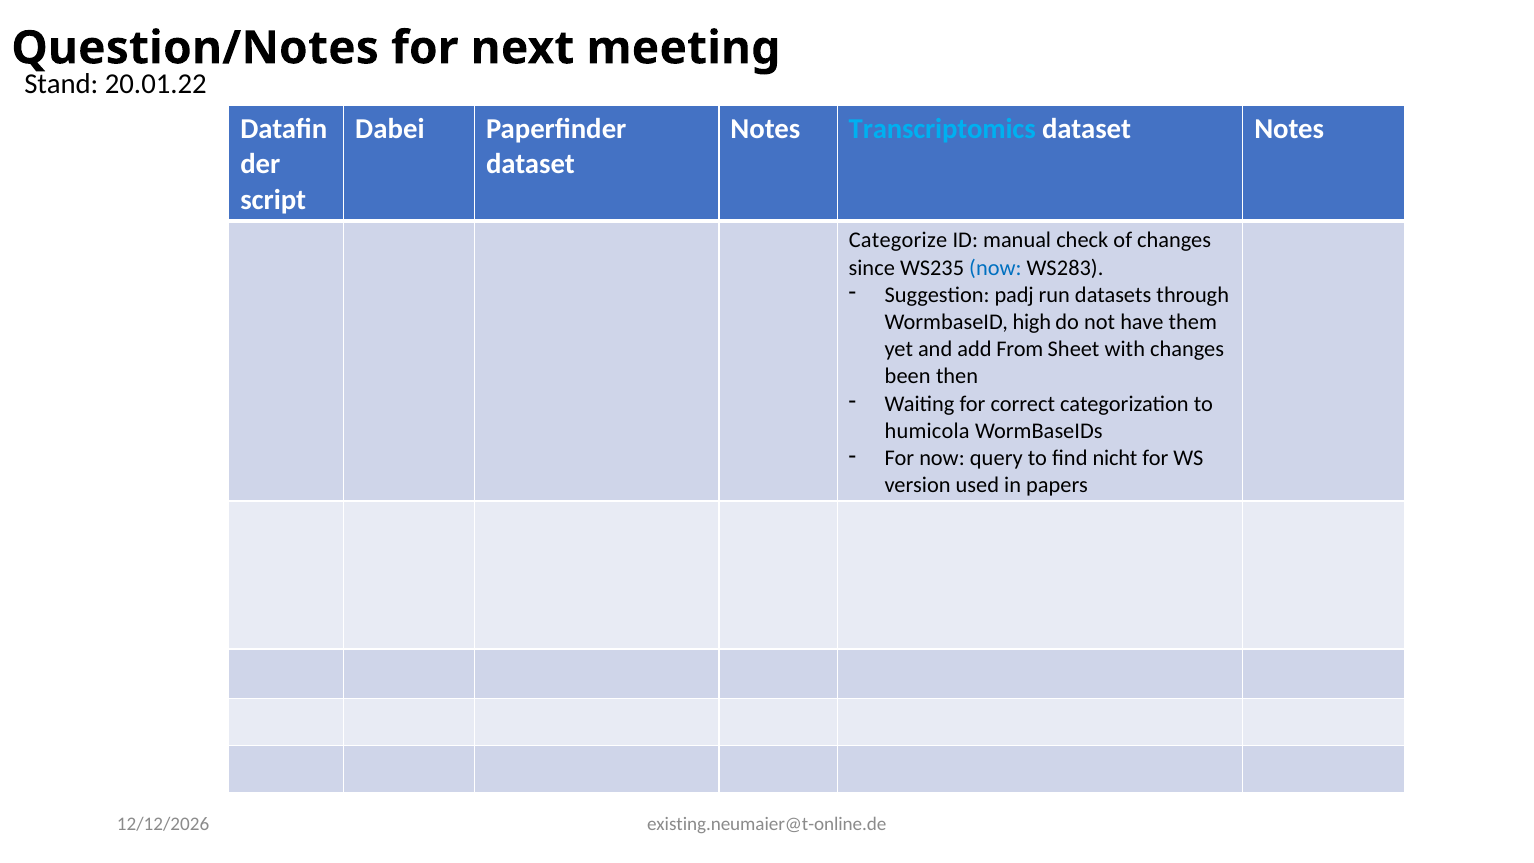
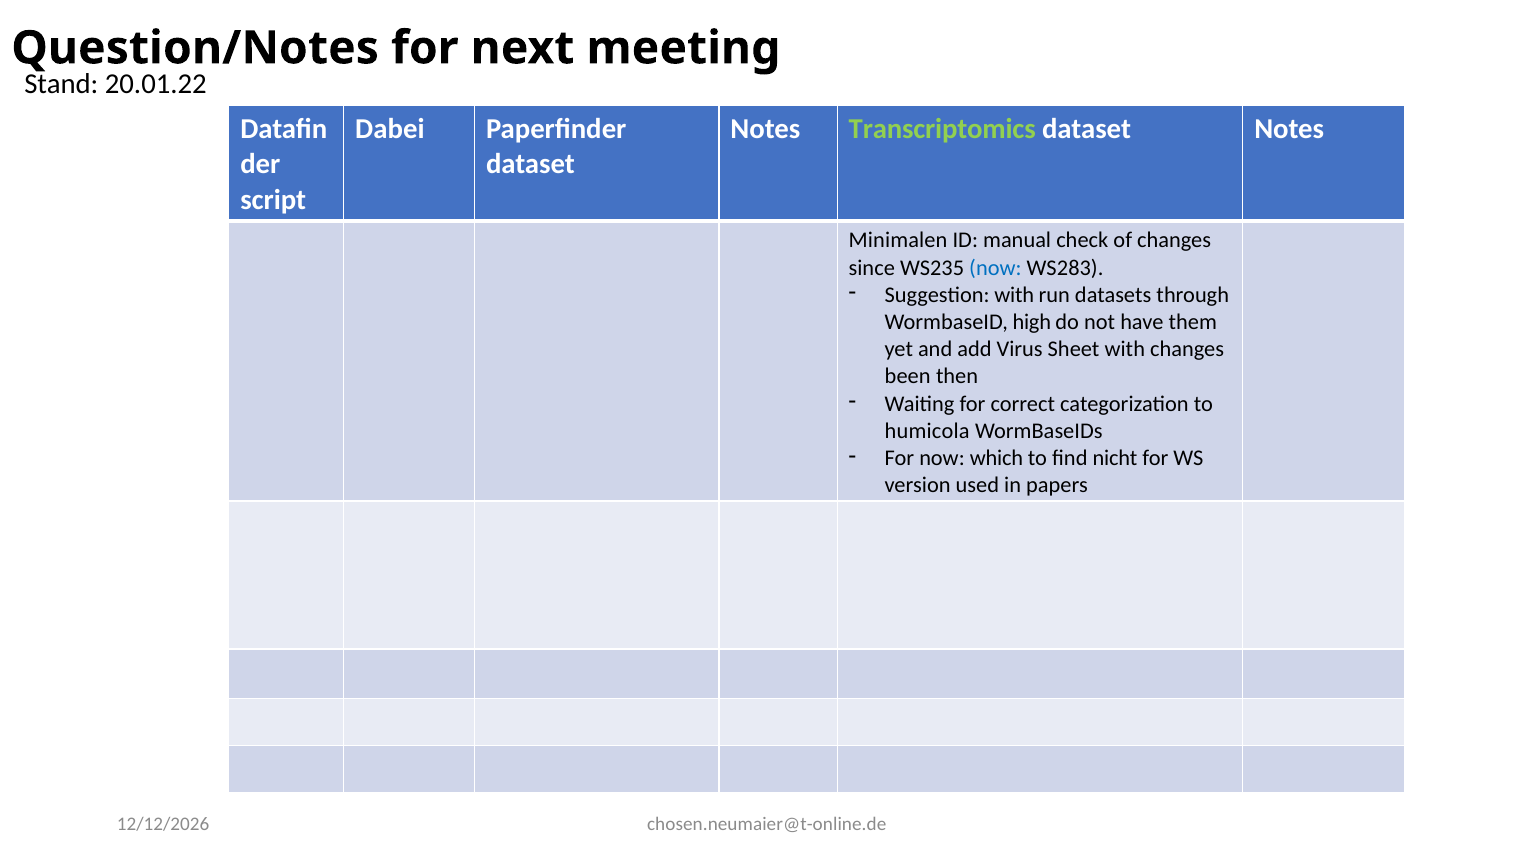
Transcriptomics colour: light blue -> light green
Categorize: Categorize -> Minimalen
Suggestion padj: padj -> with
From: From -> Virus
query: query -> which
existing.neumaier@t-online.de: existing.neumaier@t-online.de -> chosen.neumaier@t-online.de
